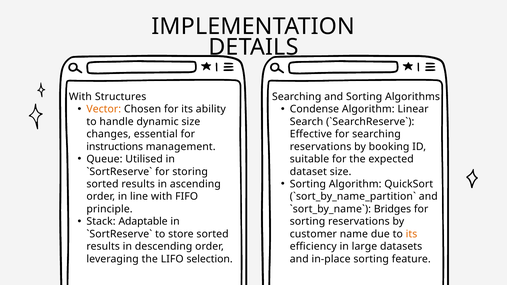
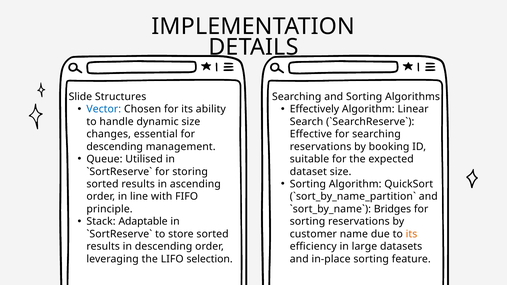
With at (80, 97): With -> Slide
Vector colour: orange -> blue
Condense: Condense -> Effectively
instructions at (115, 147): instructions -> descending
